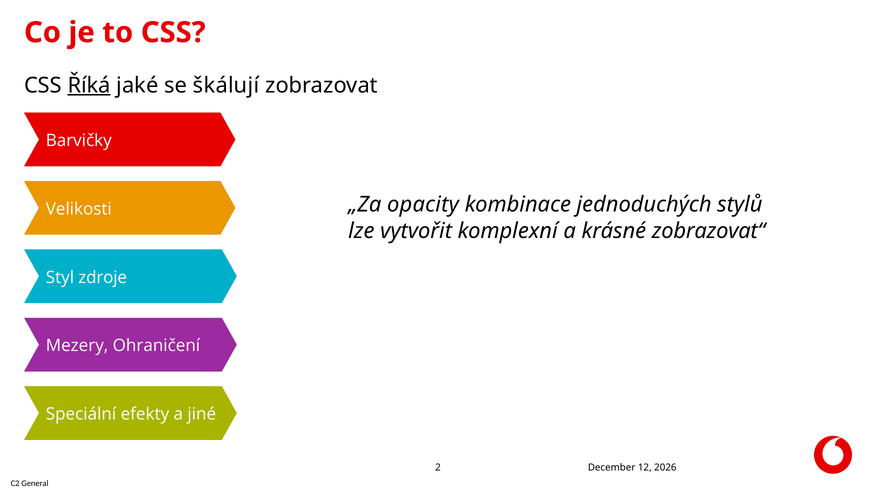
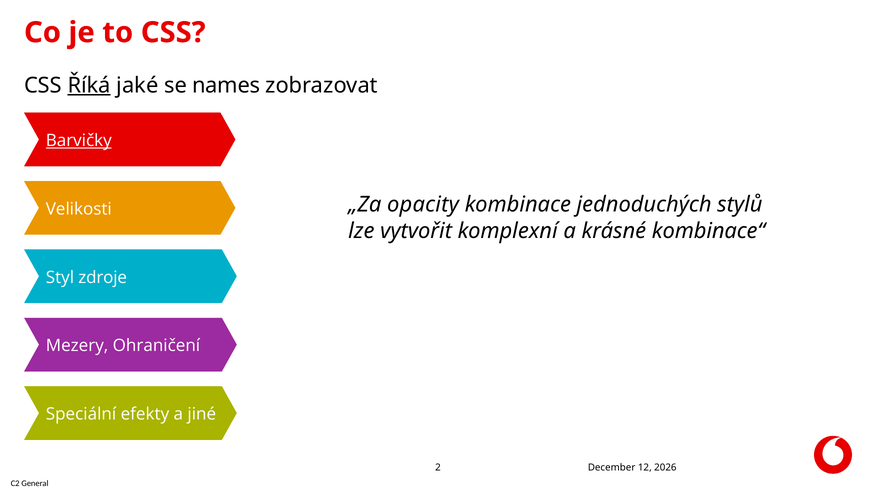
škálují: škálují -> names
Barvičky underline: none -> present
zobrazovat“: zobrazovat“ -> kombinace“
